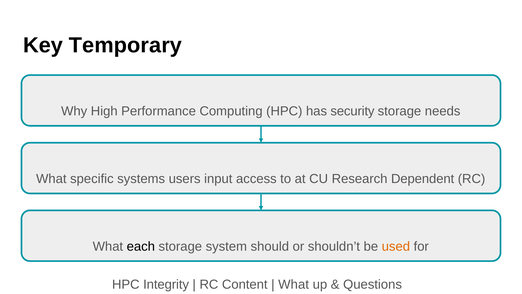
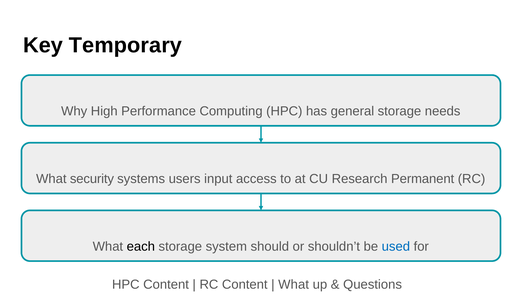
security: security -> general
specific: specific -> security
Dependent: Dependent -> Permanent
used colour: orange -> blue
HPC Integrity: Integrity -> Content
